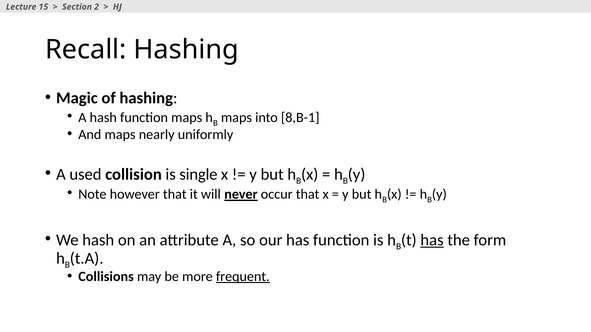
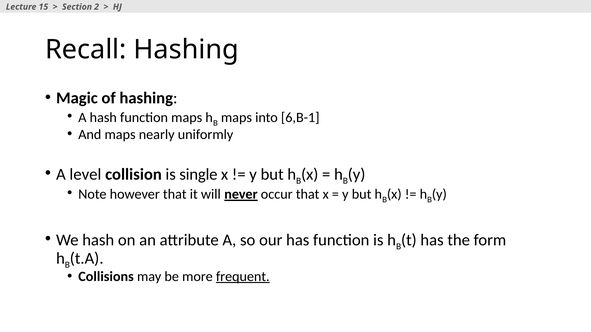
8,B-1: 8,B-1 -> 6,B-1
used: used -> level
has at (432, 240) underline: present -> none
